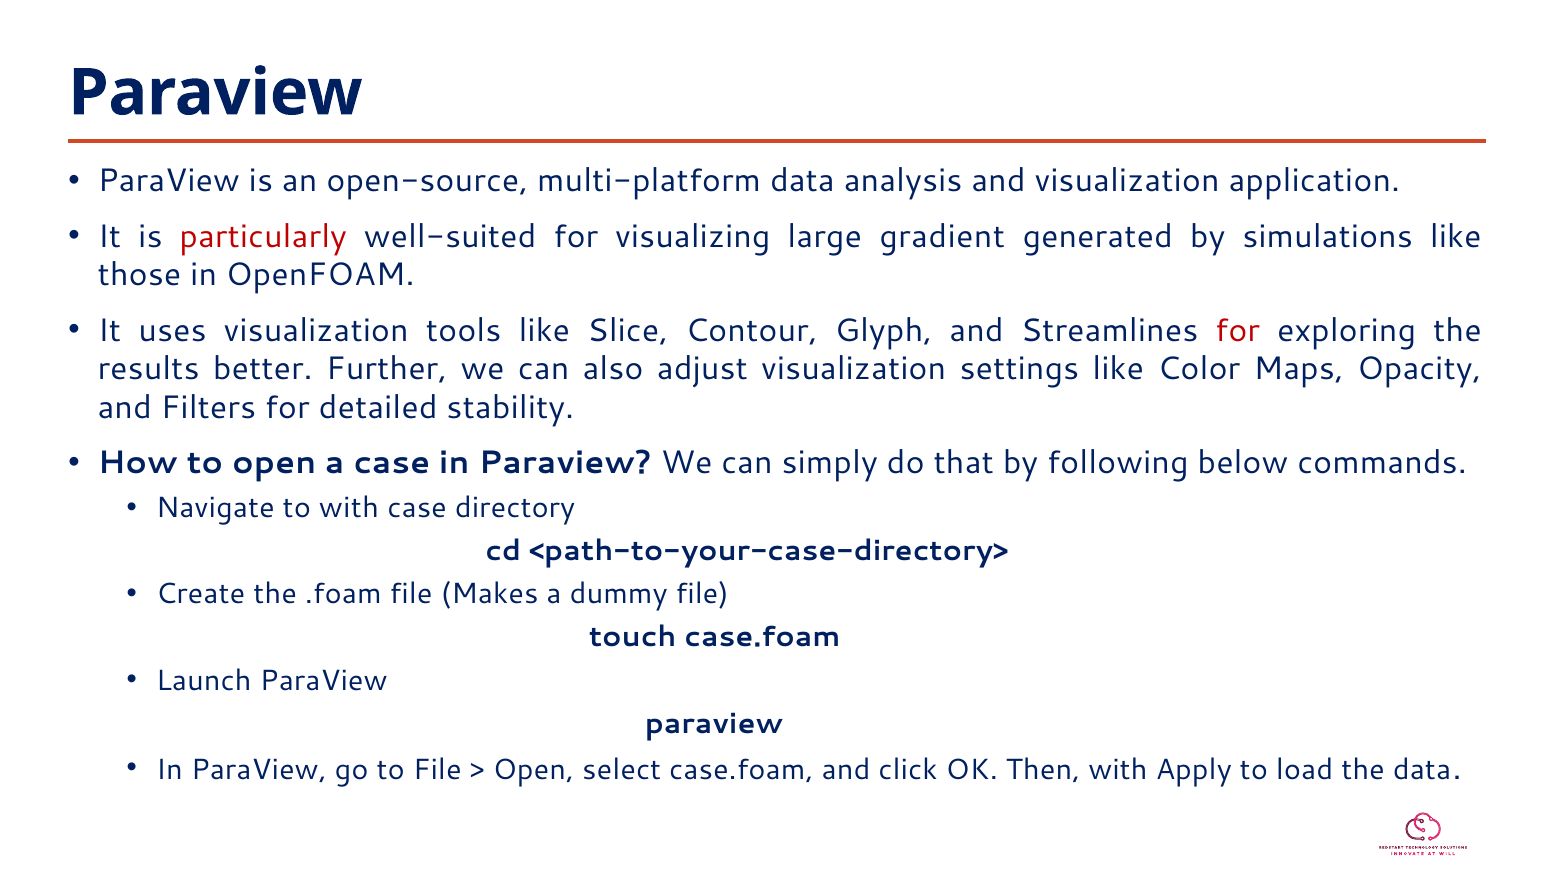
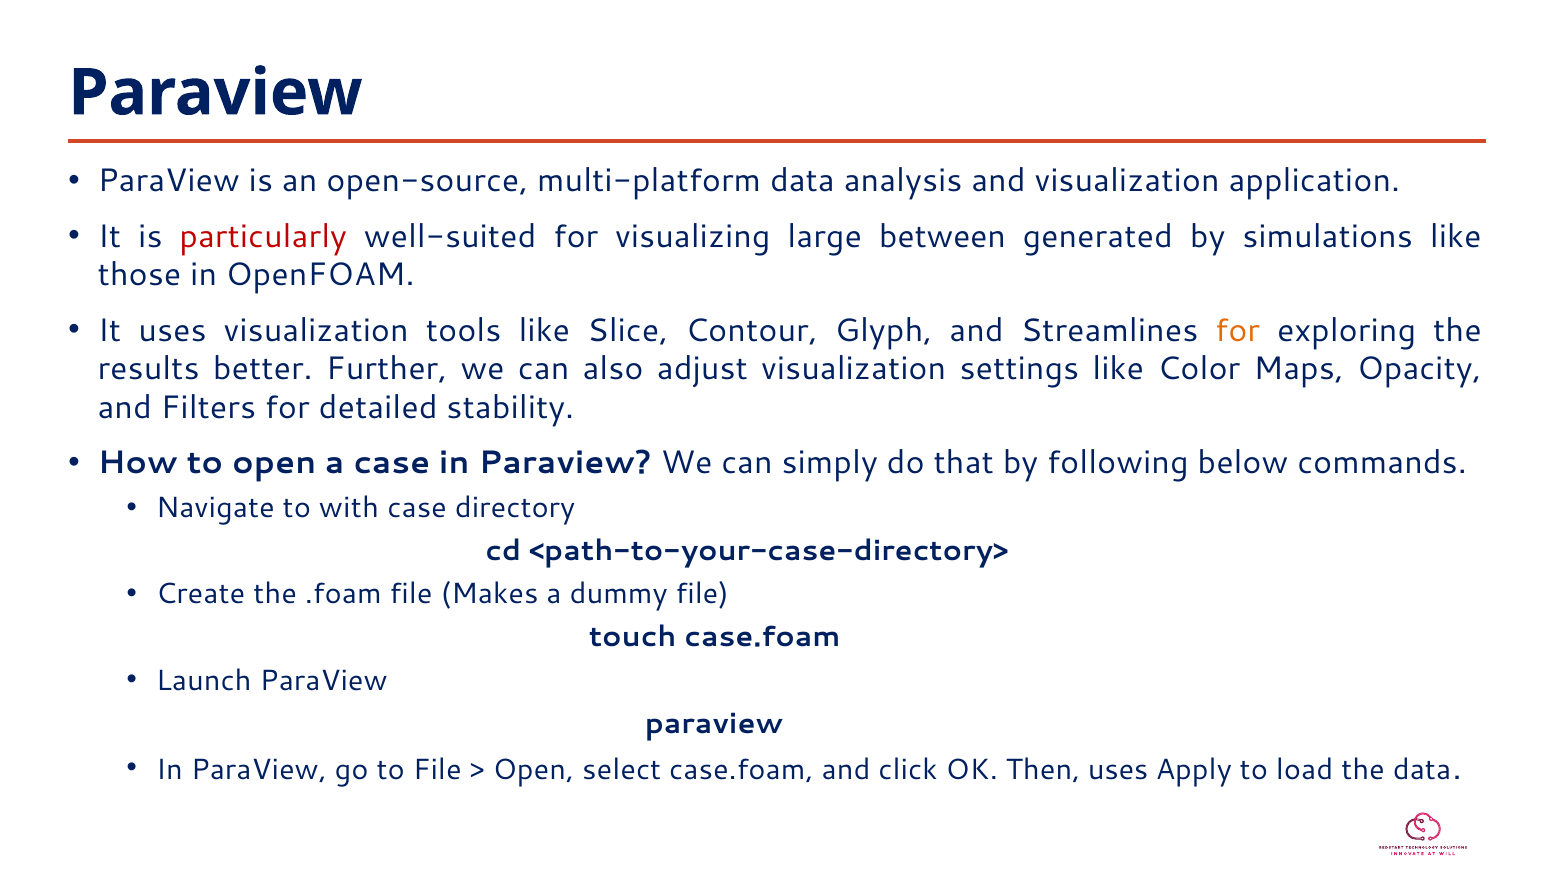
gradient: gradient -> between
for at (1238, 330) colour: red -> orange
Then with: with -> uses
